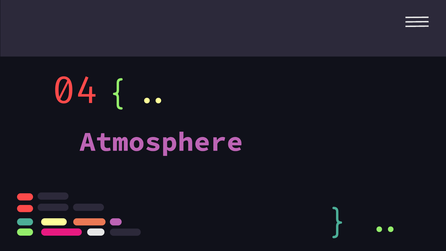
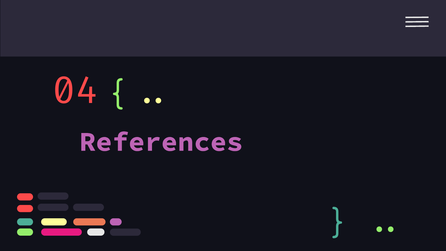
Atmosphere: Atmosphere -> References
